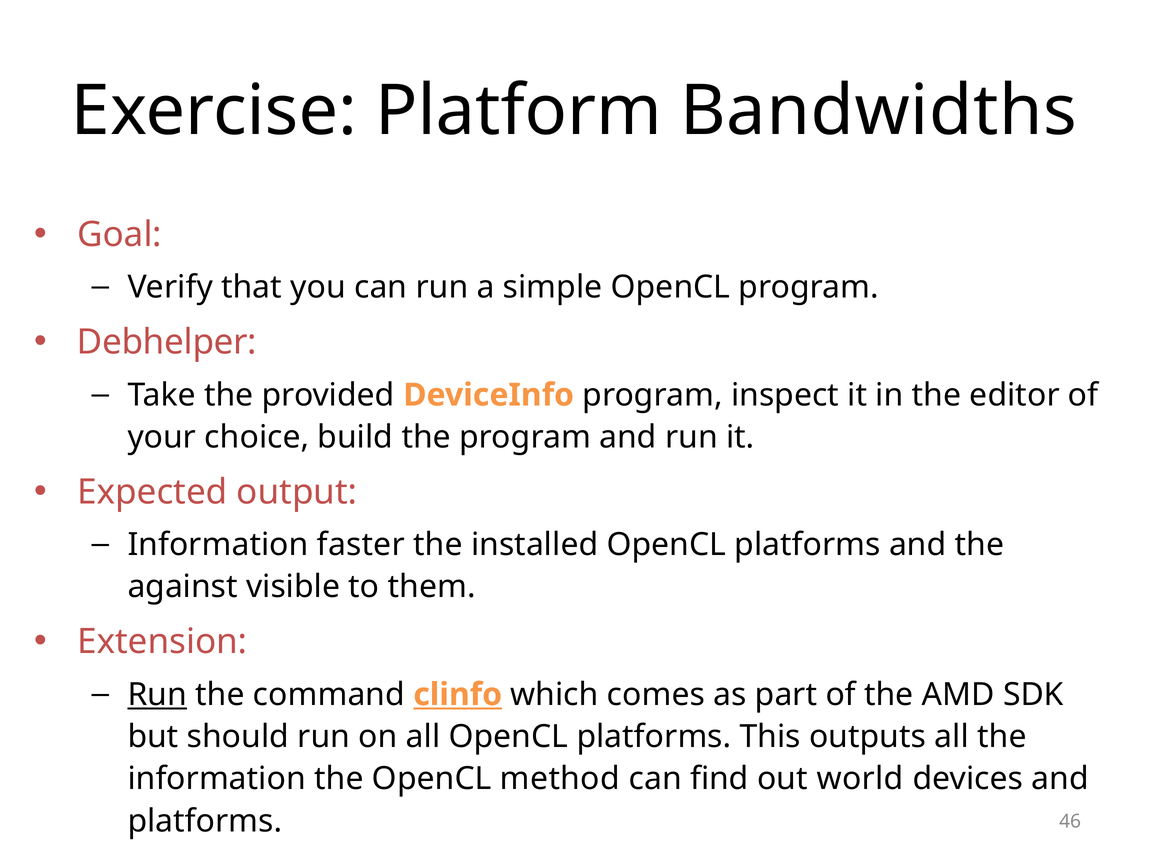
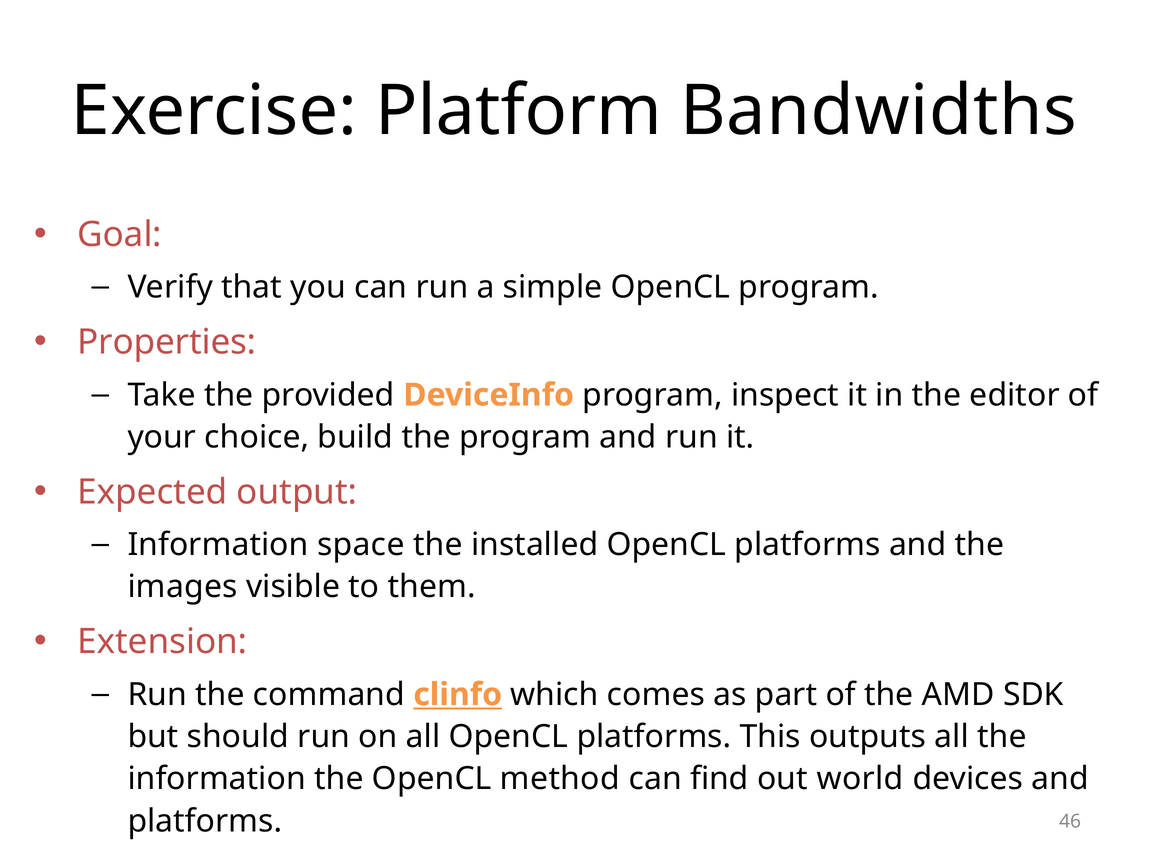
Debhelper: Debhelper -> Properties
faster: faster -> space
against: against -> images
Run at (157, 695) underline: present -> none
